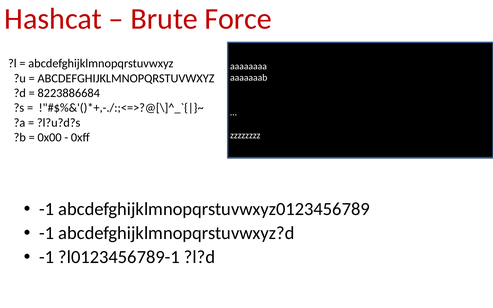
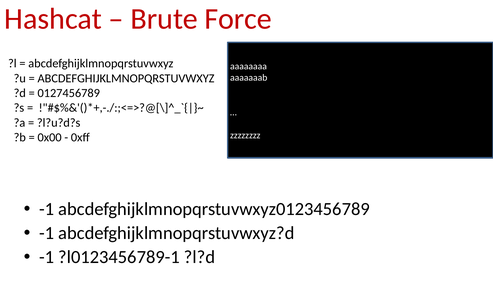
8223886684: 8223886684 -> 0127456789
